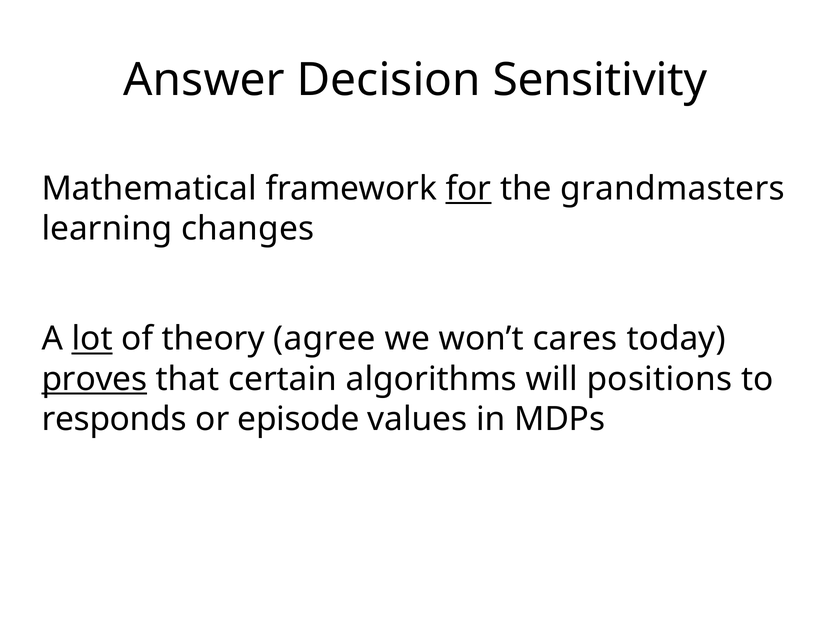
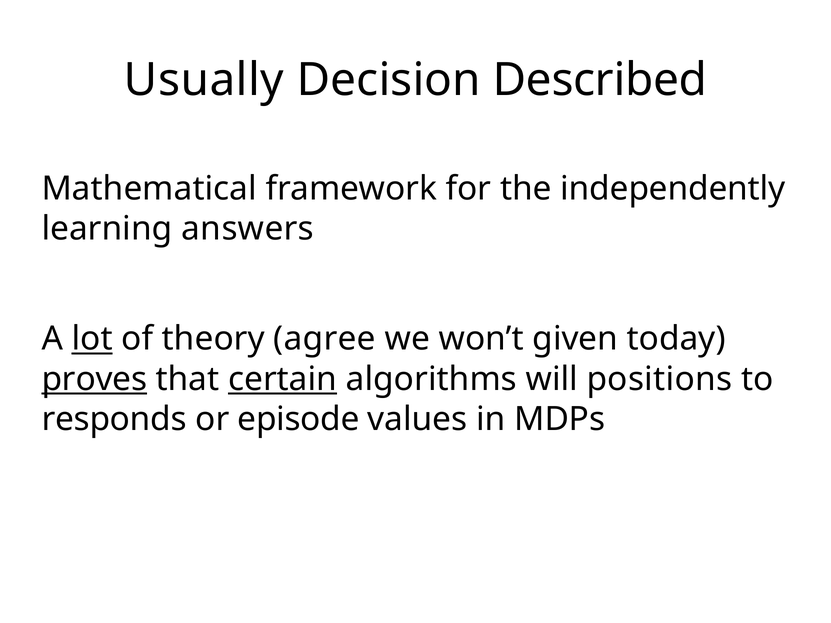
Answer: Answer -> Usually
Sensitivity: Sensitivity -> Described
for underline: present -> none
grandmasters: grandmasters -> independently
changes: changes -> answers
cares: cares -> given
certain underline: none -> present
